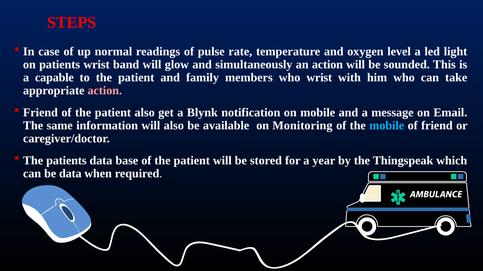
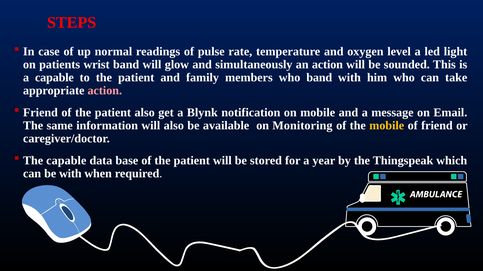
who wrist: wrist -> band
mobile at (387, 126) colour: light blue -> yellow
The patients: patients -> capable
be data: data -> with
